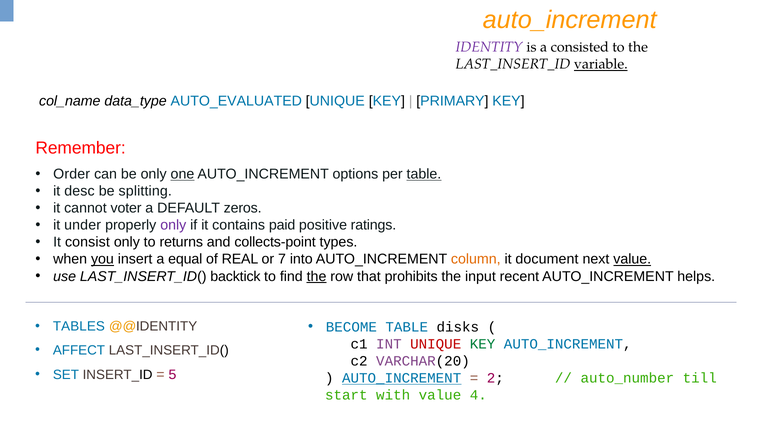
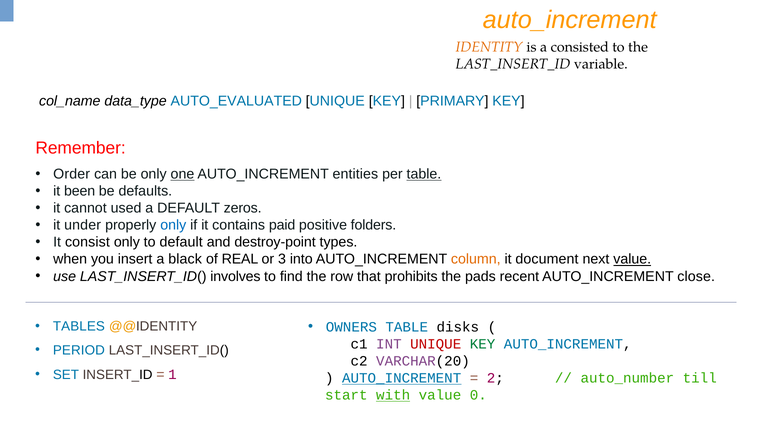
IDENTITY colour: purple -> orange
variable underline: present -> none
options: options -> entities
desc: desc -> been
splitting: splitting -> defaults
voter: voter -> used
only at (173, 225) colour: purple -> blue
ratings: ratings -> folders
to returns: returns -> default
collects-point: collects-point -> destroy-point
you underline: present -> none
equal: equal -> black
7: 7 -> 3
backtick: backtick -> involves
the at (317, 276) underline: present -> none
input: input -> pads
helps: helps -> close
BECOME: BECOME -> OWNERS
AFFECT: AFFECT -> PERIOD
5: 5 -> 1
with underline: none -> present
4: 4 -> 0
